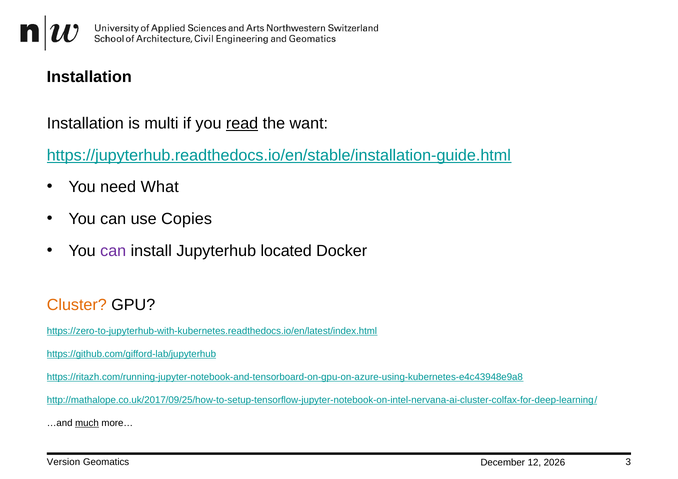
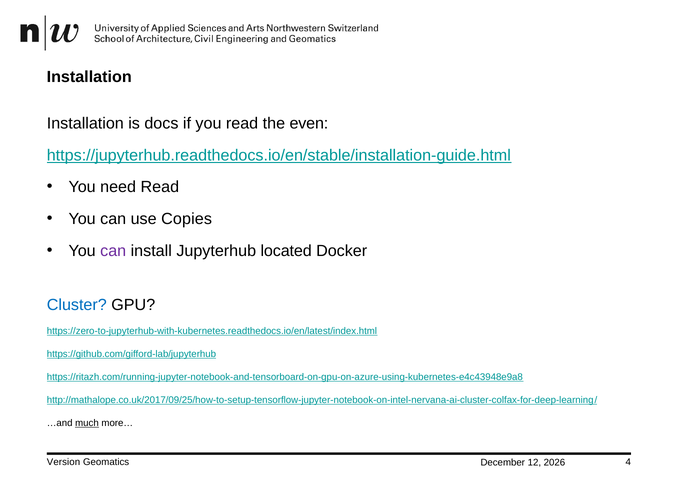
multi: multi -> docs
read at (242, 123) underline: present -> none
want: want -> even
need What: What -> Read
Cluster colour: orange -> blue
3: 3 -> 4
